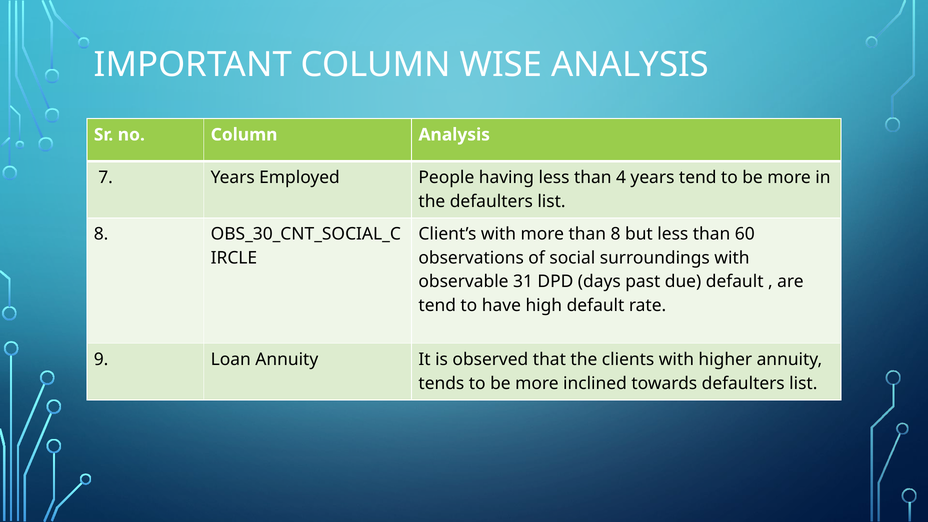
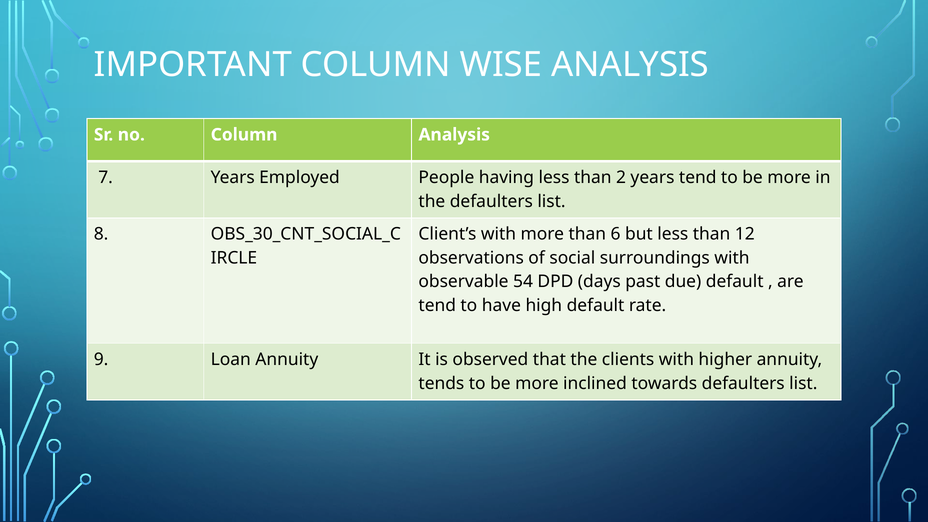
4: 4 -> 2
than 8: 8 -> 6
60: 60 -> 12
31: 31 -> 54
